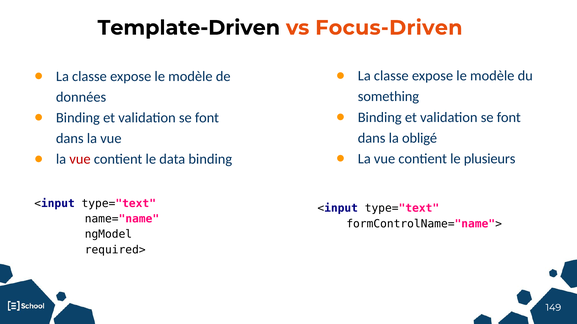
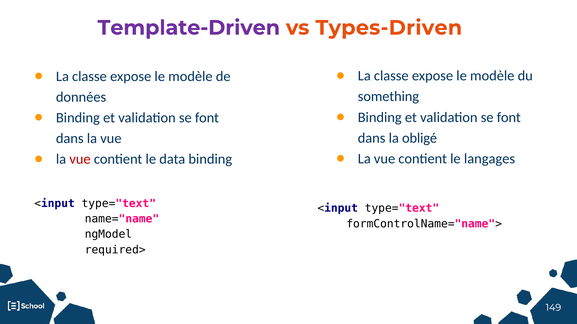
Template-Driven colour: black -> purple
Focus-Driven: Focus-Driven -> Types-Driven
plusieurs: plusieurs -> langages
